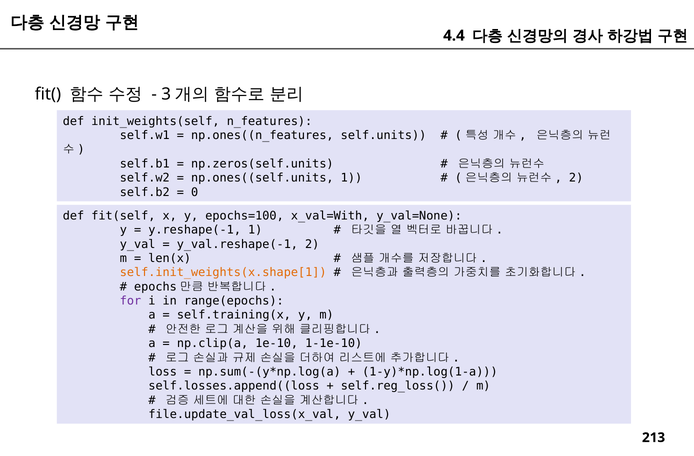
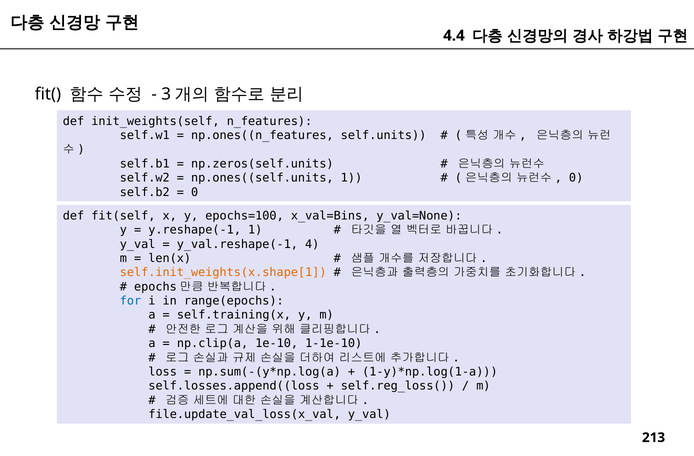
2 at (576, 178): 2 -> 0
x_val=With: x_val=With -> x_val=Bins
y_val.reshape(-1 2: 2 -> 4
for colour: purple -> blue
